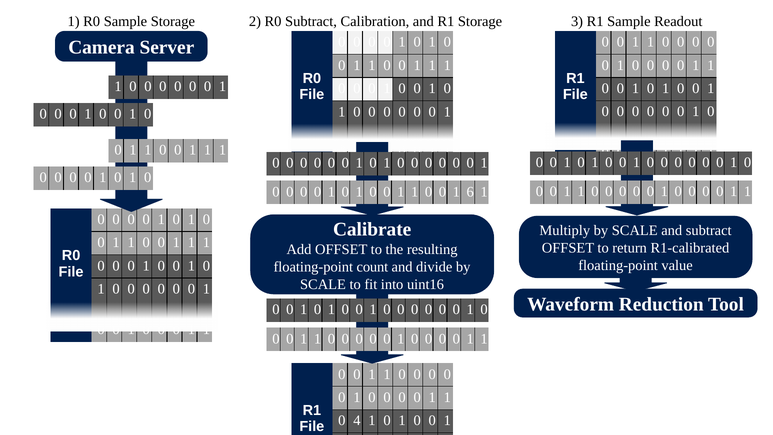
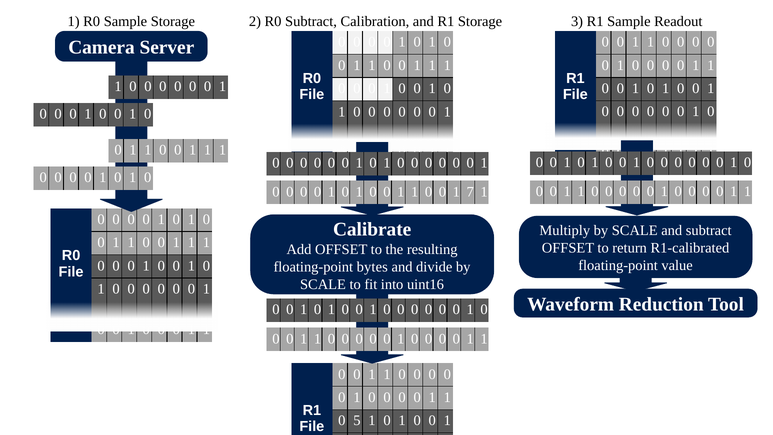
6: 6 -> 7
count: count -> bytes
4: 4 -> 5
